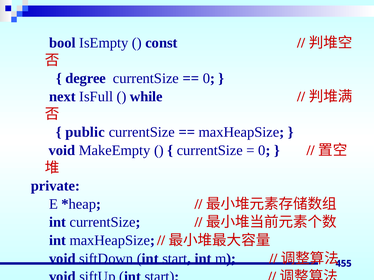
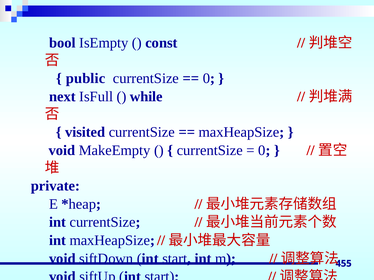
degree: degree -> public
public: public -> visited
